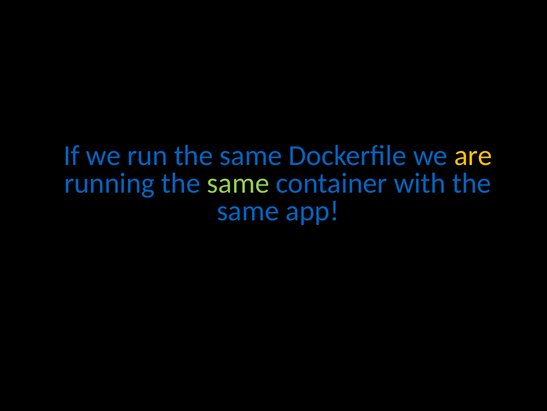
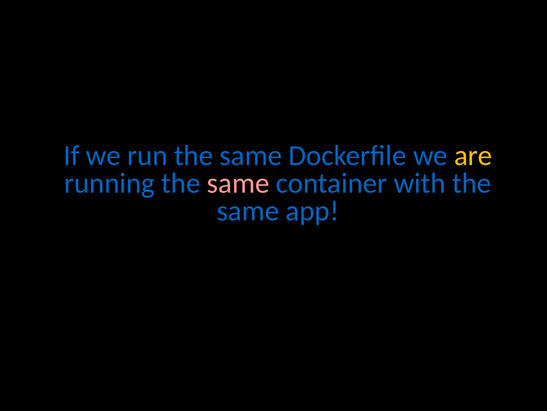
same at (238, 183) colour: light green -> pink
